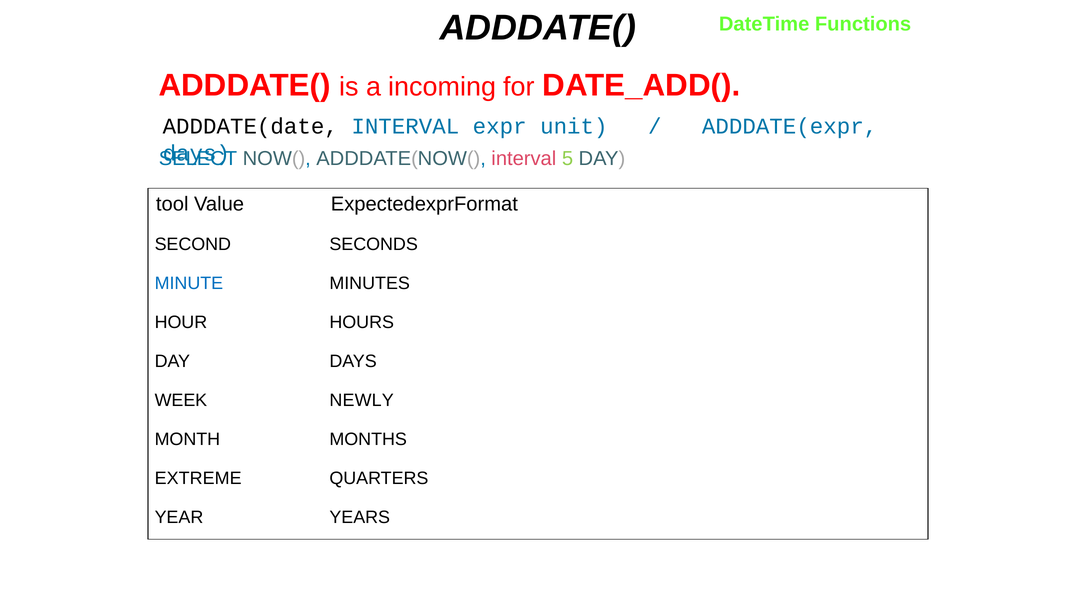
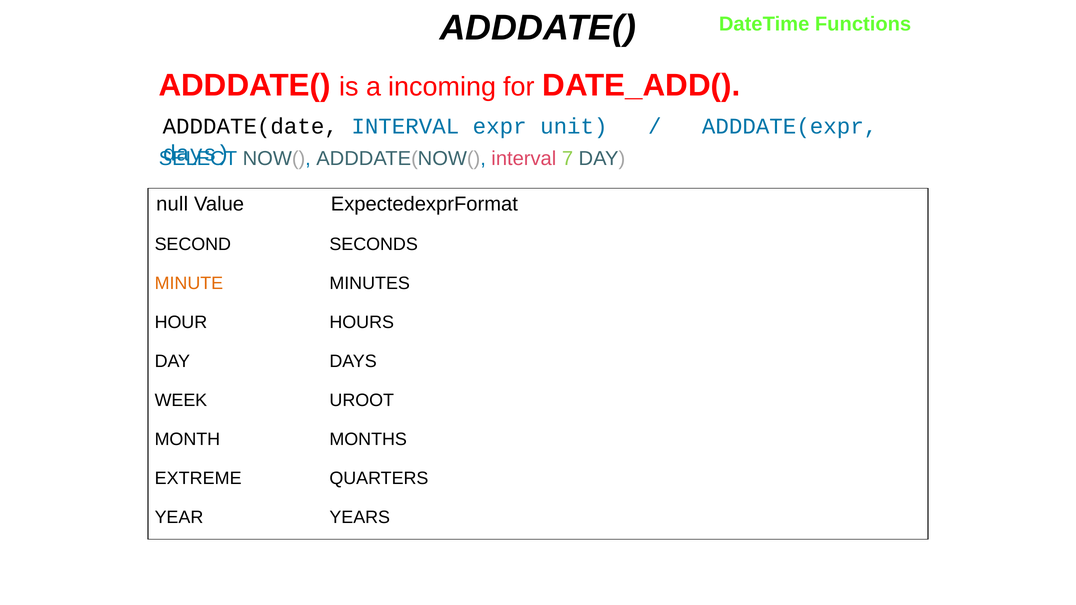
5: 5 -> 7
tool: tool -> null
MINUTE colour: blue -> orange
NEWLY: NEWLY -> UROOT
